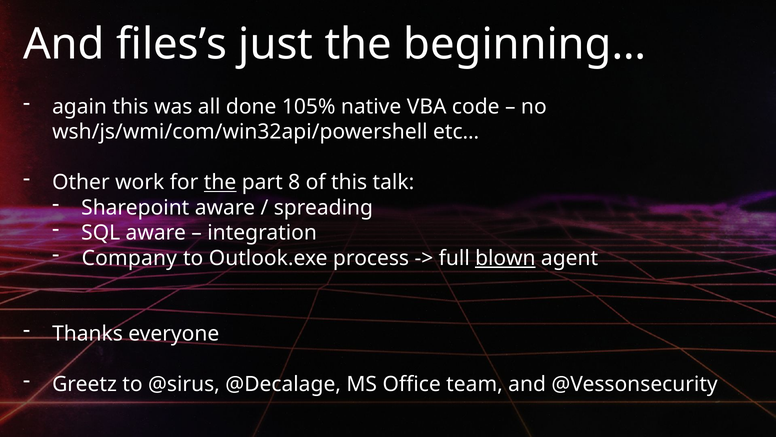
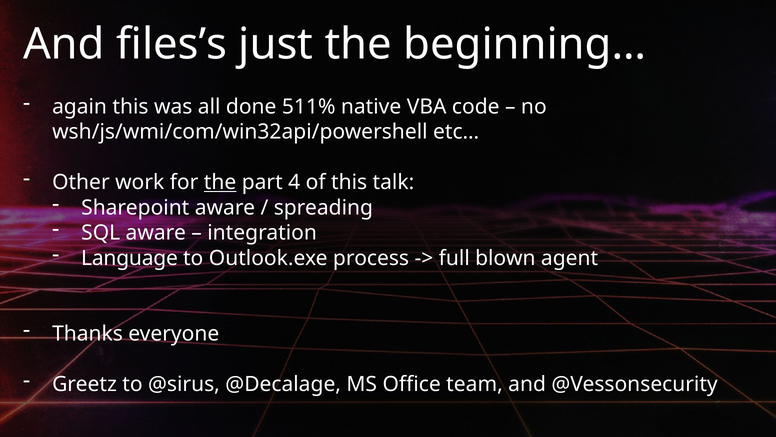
105%: 105% -> 511%
8: 8 -> 4
Company: Company -> Language
blown underline: present -> none
